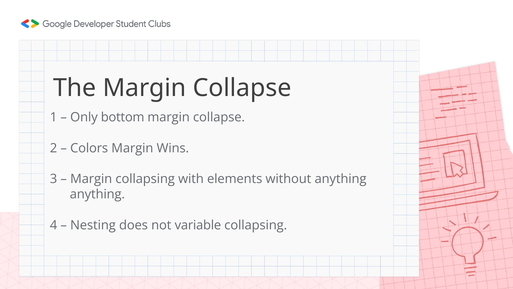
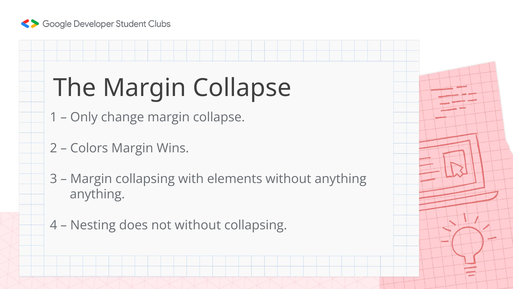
bottom: bottom -> change
not variable: variable -> without
